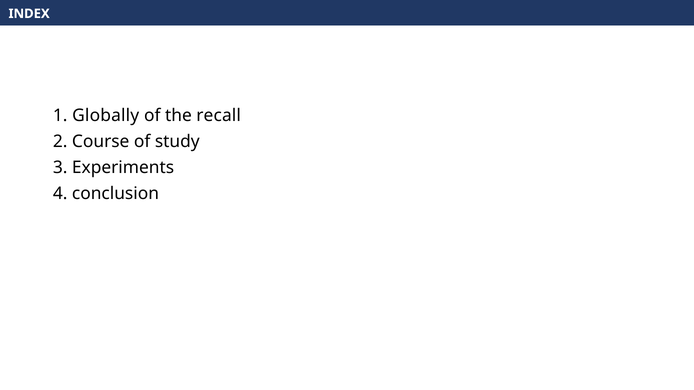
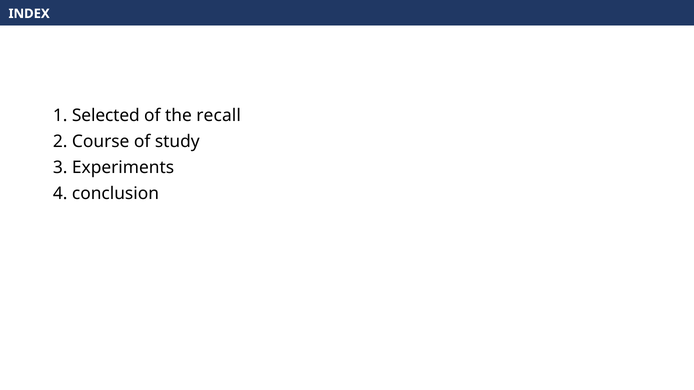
Globally: Globally -> Selected
